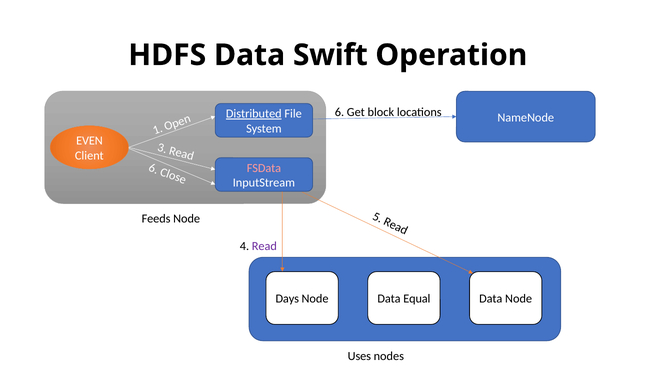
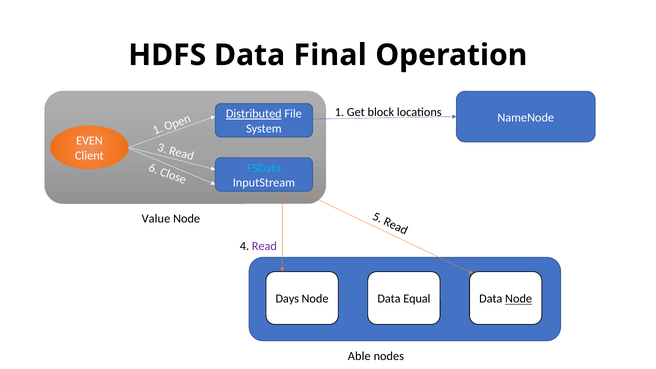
Swift: Swift -> Final
6 at (339, 112): 6 -> 1
FSData colour: pink -> light blue
Feeds: Feeds -> Value
Node at (519, 299) underline: none -> present
Uses: Uses -> Able
